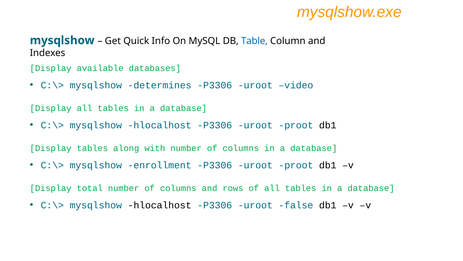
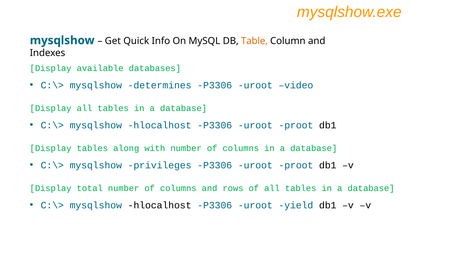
Table colour: blue -> orange
enrollment: enrollment -> privileges
false: false -> yield
